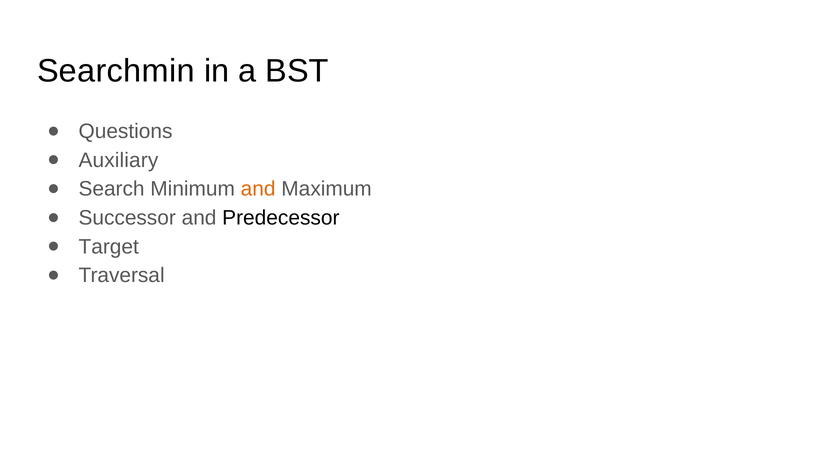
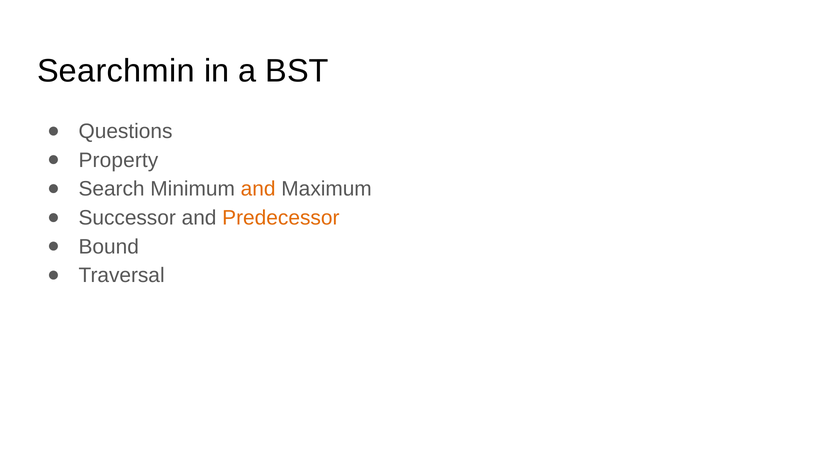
Auxiliary: Auxiliary -> Property
Predecessor colour: black -> orange
Target: Target -> Bound
